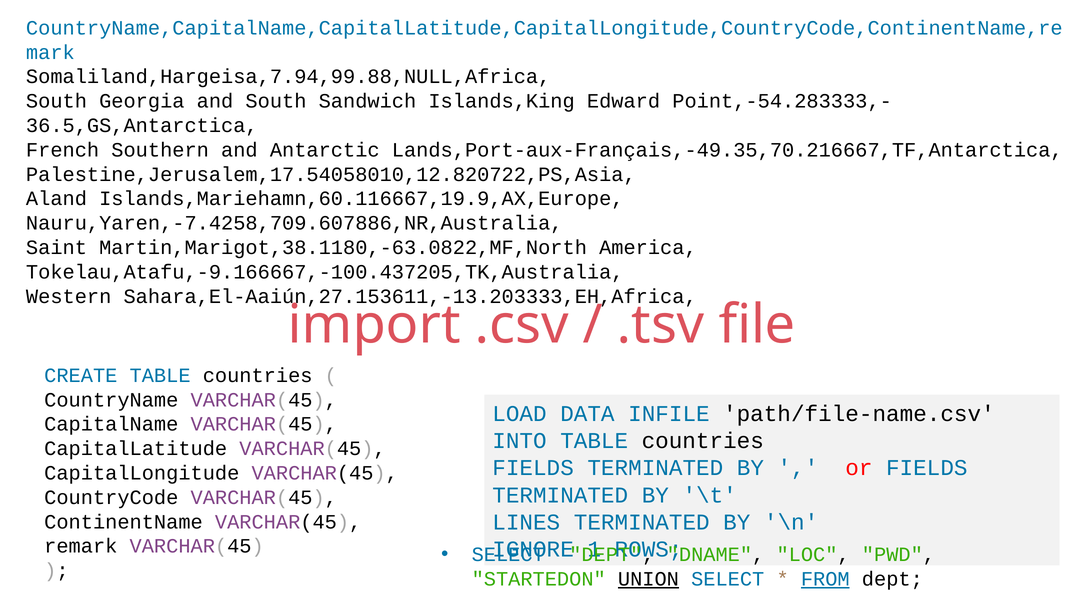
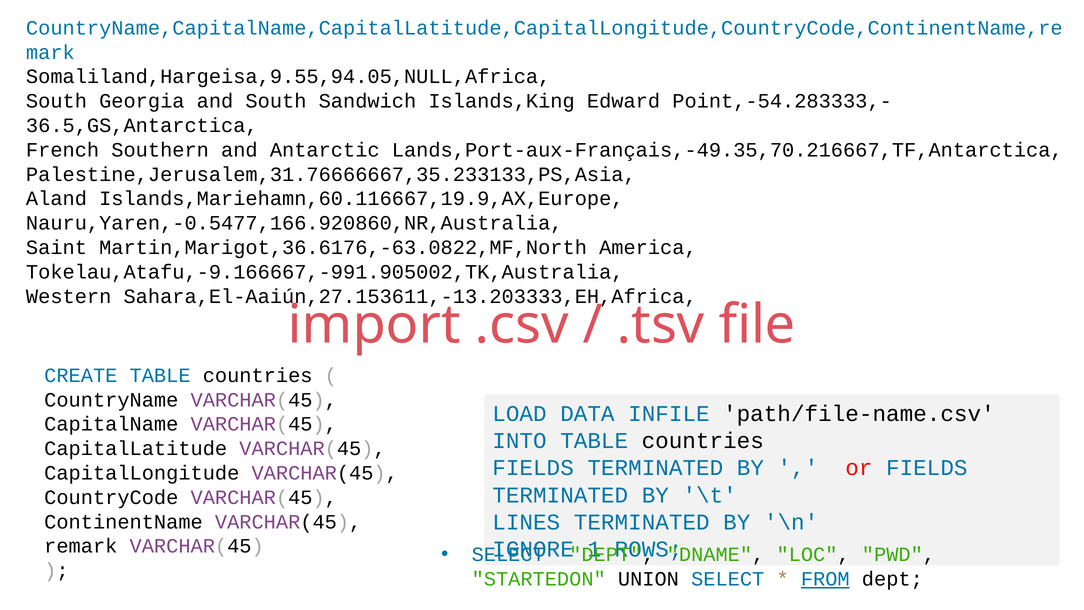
Somaliland,Hargeisa,7.94,99.88,NULL,Africa: Somaliland,Hargeisa,7.94,99.88,NULL,Africa -> Somaliland,Hargeisa,9.55,94.05,NULL,Africa
Palestine,Jerusalem,17.54058010,12.820722,PS,Asia: Palestine,Jerusalem,17.54058010,12.820722,PS,Asia -> Palestine,Jerusalem,31.76666667,35.233133,PS,Asia
Nauru,Yaren,-7.4258,709.607886,NR,Australia: Nauru,Yaren,-7.4258,709.607886,NR,Australia -> Nauru,Yaren,-0.5477,166.920860,NR,Australia
Martin,Marigot,38.1180,-63.0822,MF,North: Martin,Marigot,38.1180,-63.0822,MF,North -> Martin,Marigot,36.6176,-63.0822,MF,North
Tokelau,Atafu,-9.166667,-100.437205,TK,Australia: Tokelau,Atafu,-9.166667,-100.437205,TK,Australia -> Tokelau,Atafu,-9.166667,-991.905002,TK,Australia
UNION underline: present -> none
